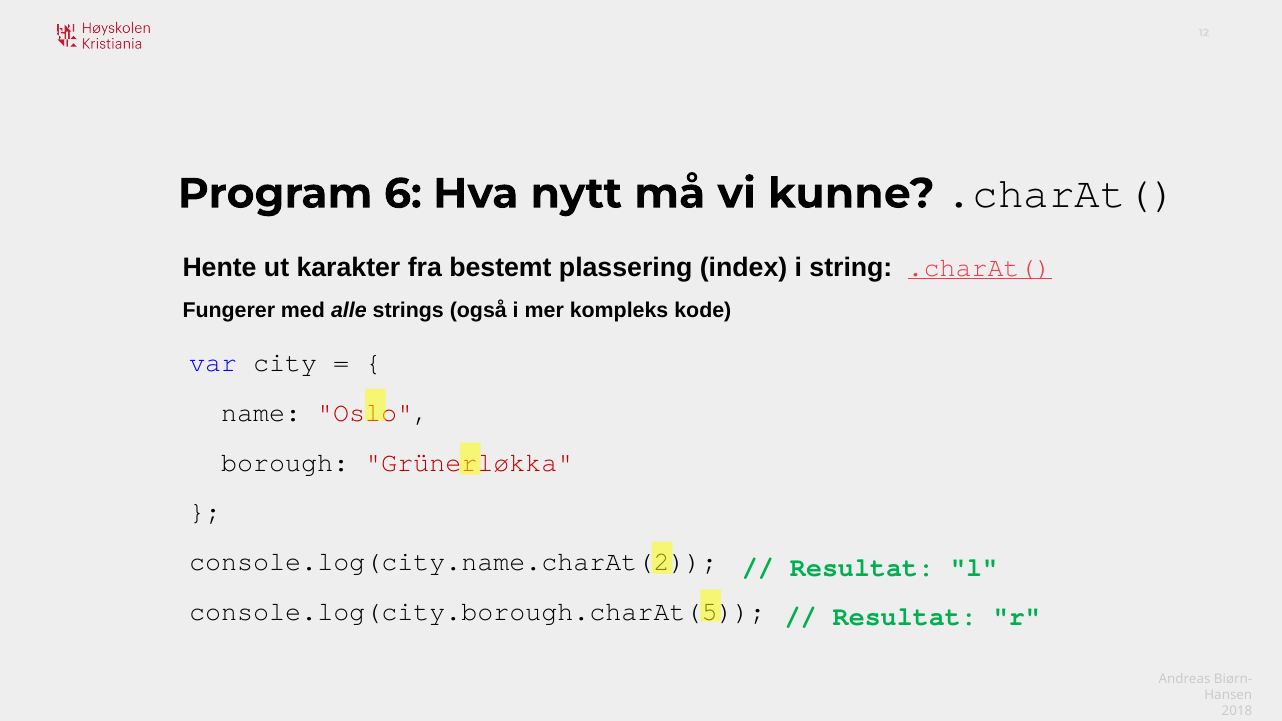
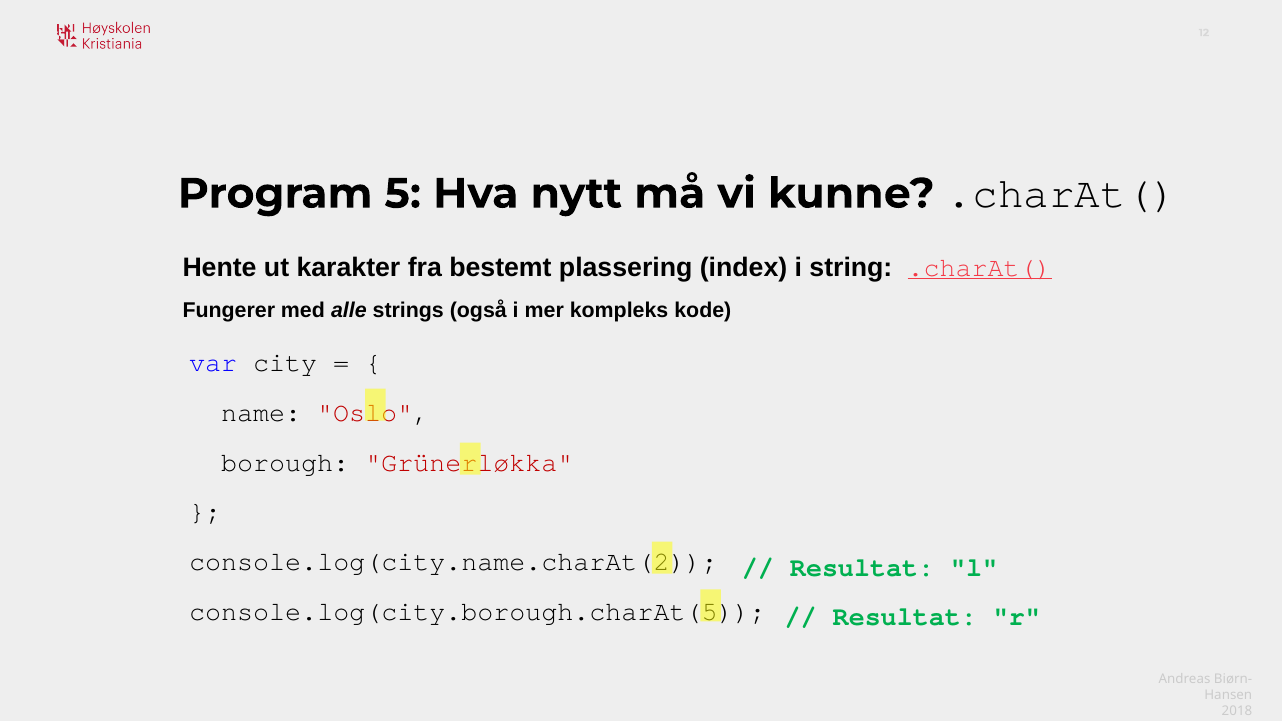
6: 6 -> 5
